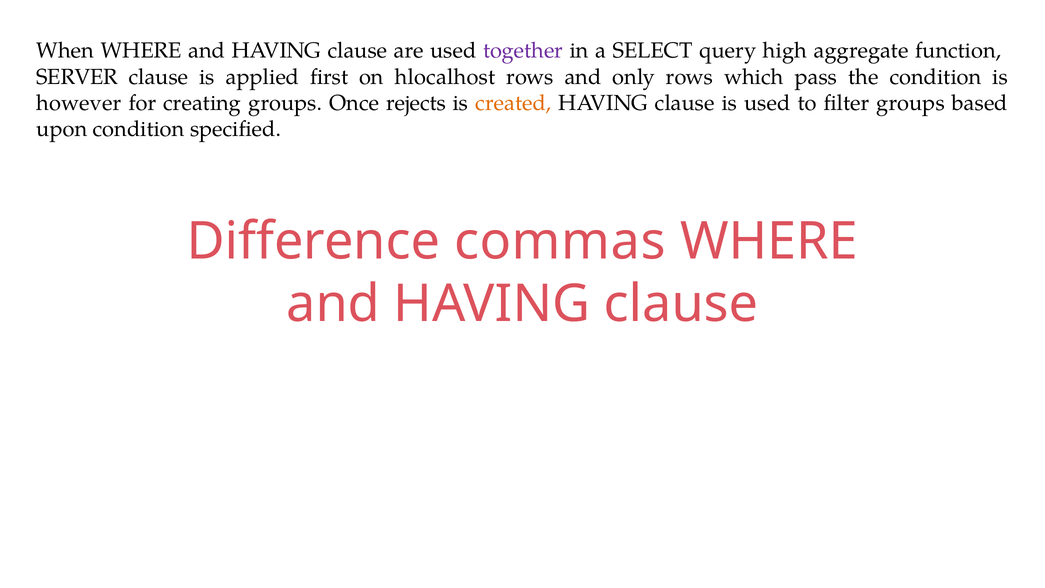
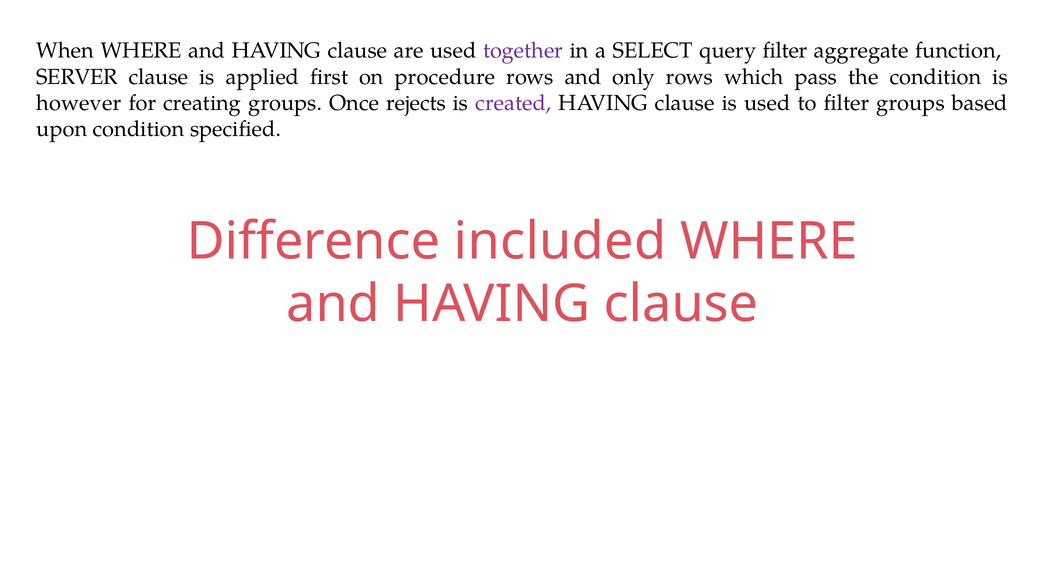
query high: high -> filter
hlocalhost: hlocalhost -> procedure
created colour: orange -> purple
commas: commas -> included
